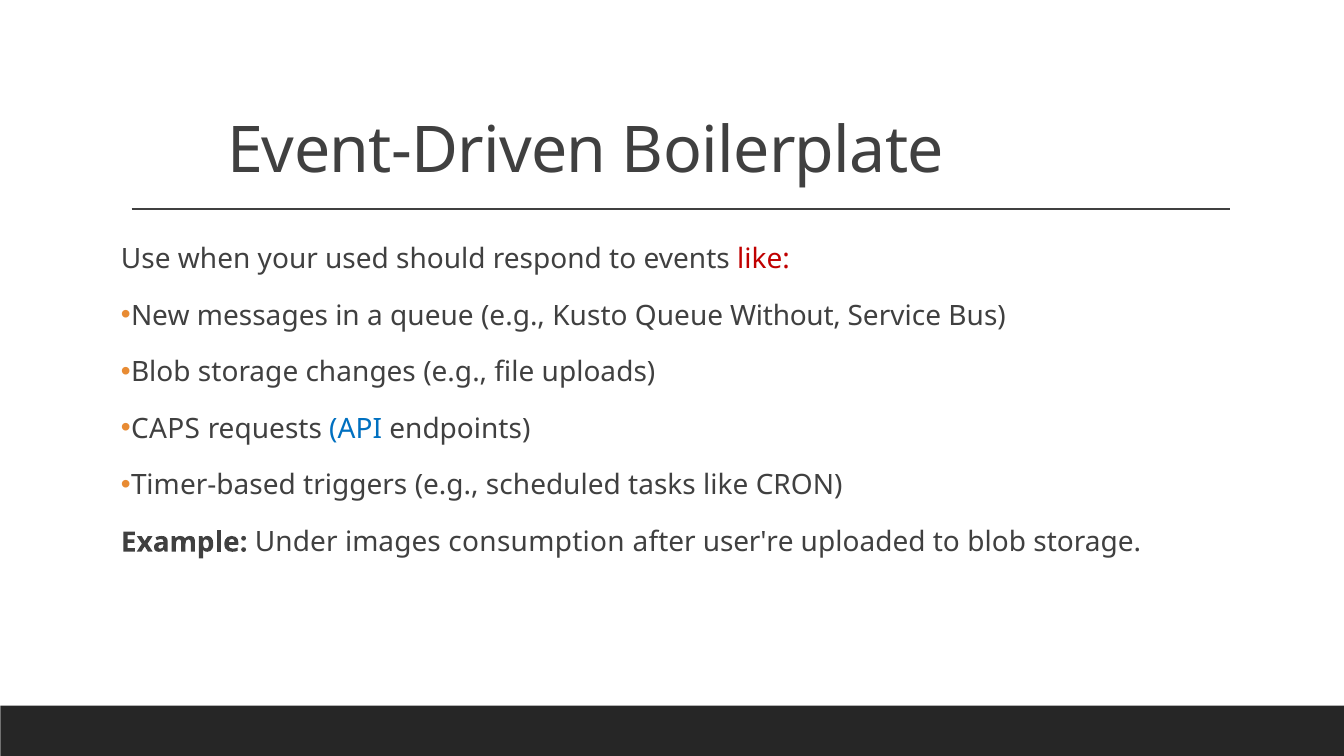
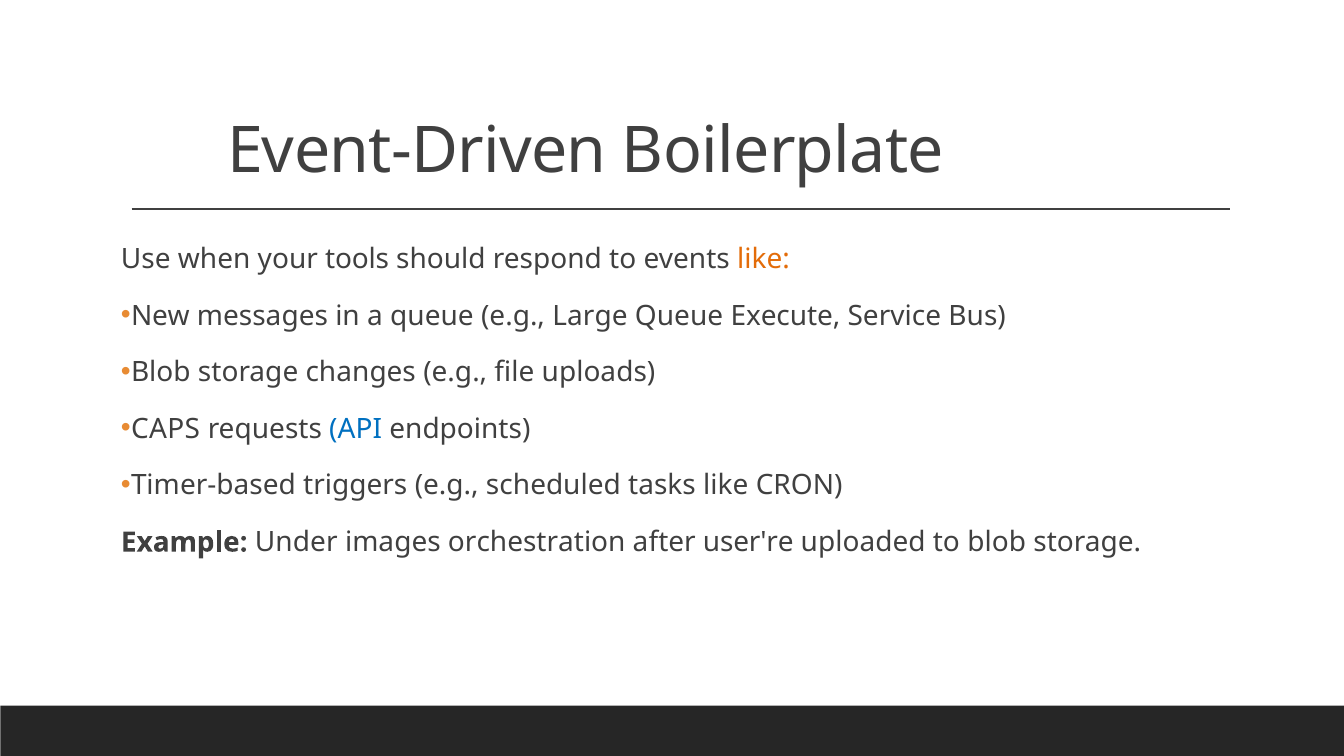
used: used -> tools
like at (764, 260) colour: red -> orange
Kusto: Kusto -> Large
Without: Without -> Execute
consumption: consumption -> orchestration
